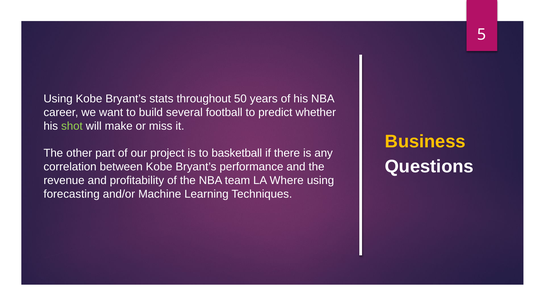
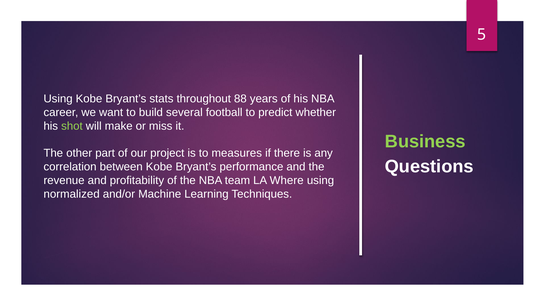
50: 50 -> 88
Business colour: yellow -> light green
basketball: basketball -> measures
forecasting: forecasting -> normalized
